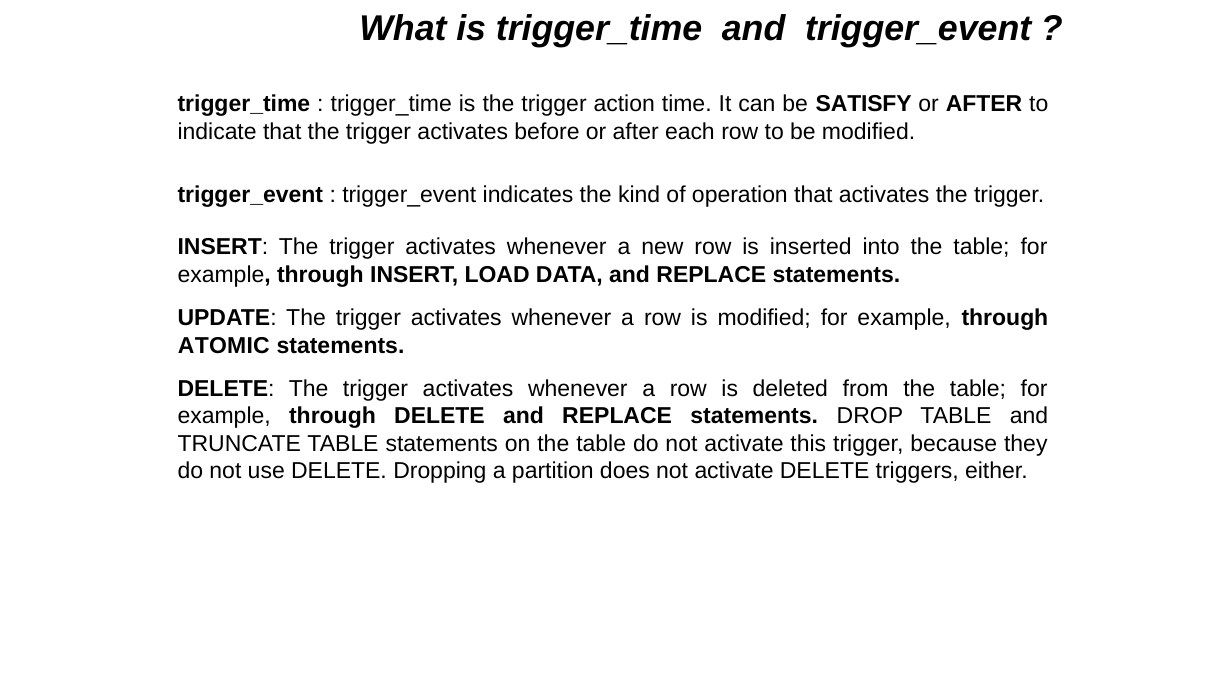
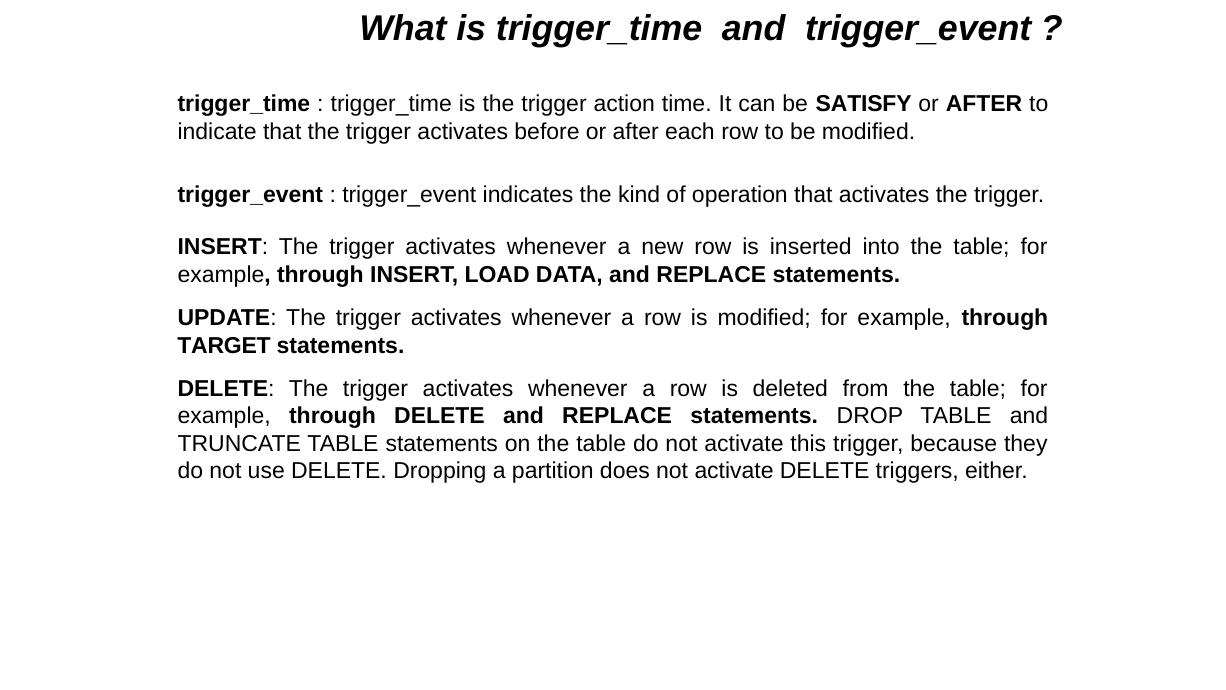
ATOMIC: ATOMIC -> TARGET
